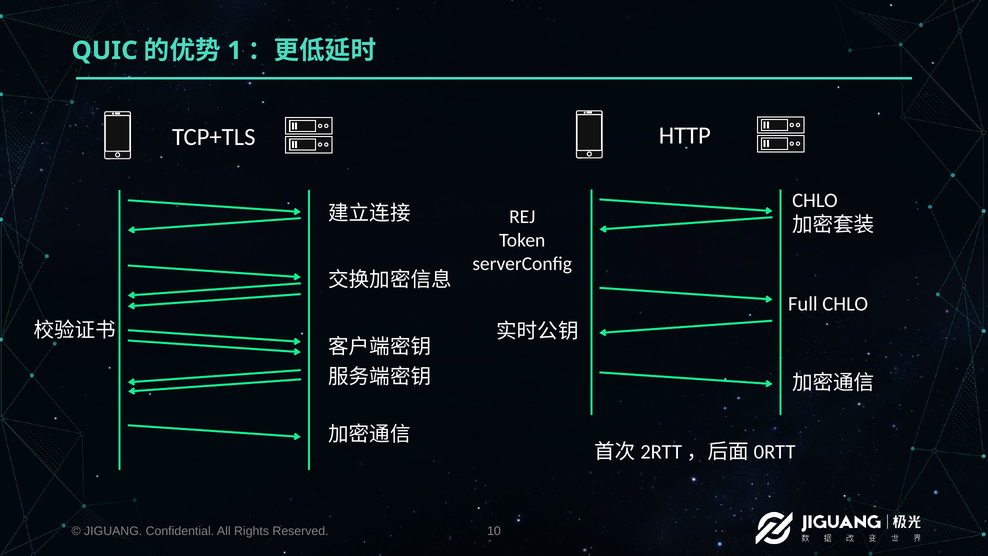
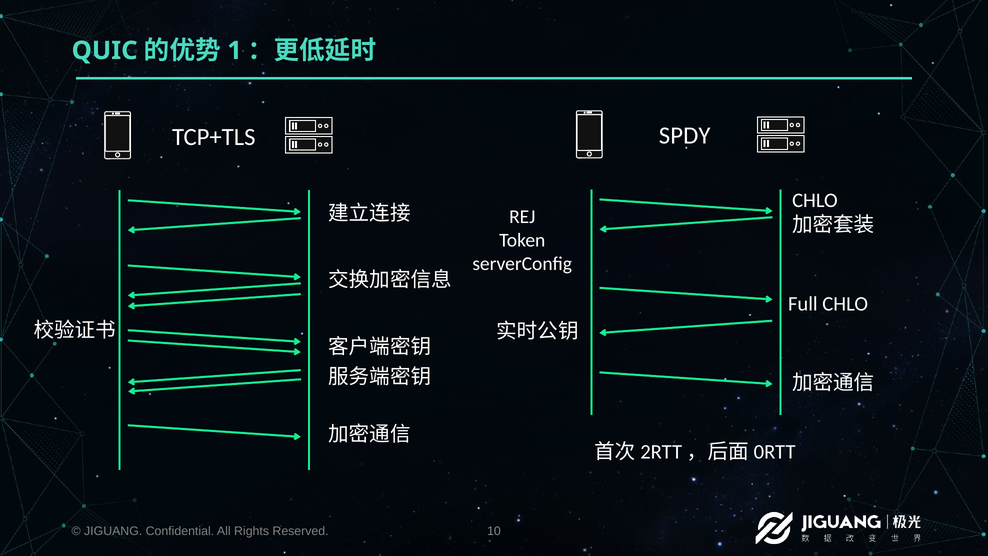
HTTP: HTTP -> SPDY
